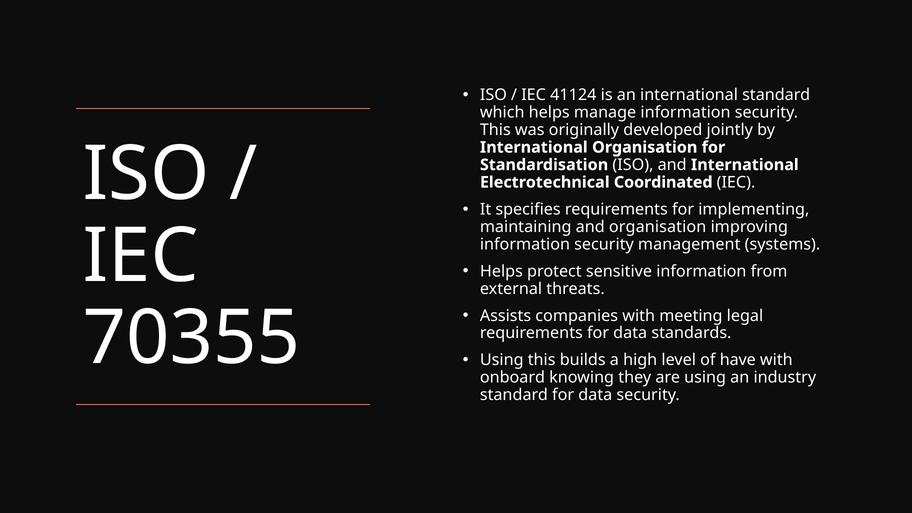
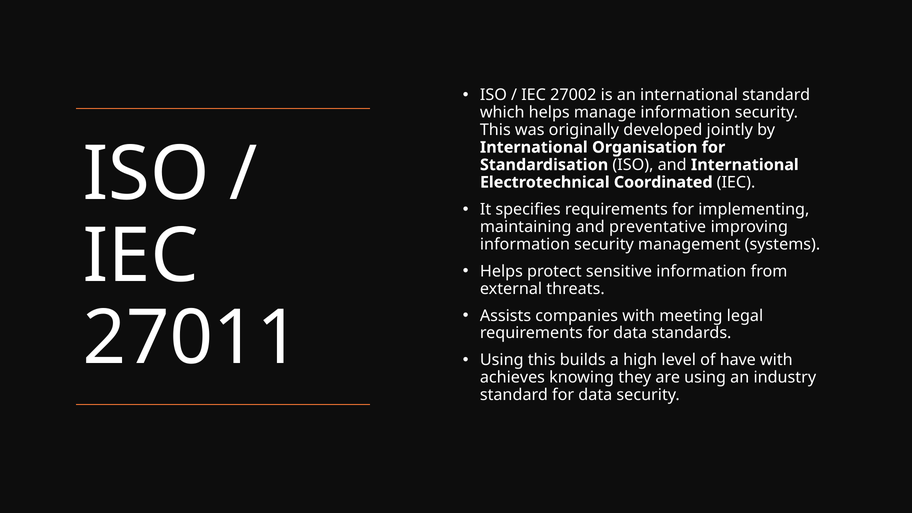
41124: 41124 -> 27002
and organisation: organisation -> preventative
70355: 70355 -> 27011
onboard: onboard -> achieves
